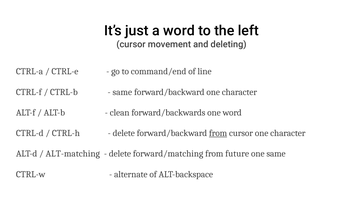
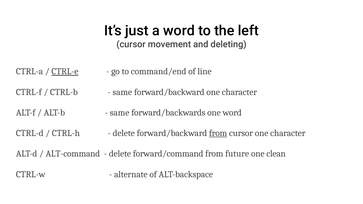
CTRL-e underline: none -> present
clean at (120, 113): clean -> same
ALT-matching: ALT-matching -> ALT-command
forward/matching: forward/matching -> forward/command
one same: same -> clean
